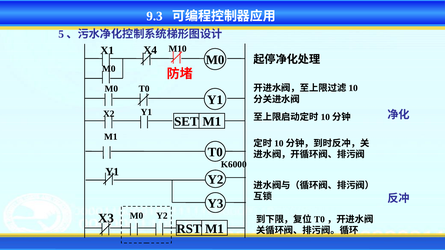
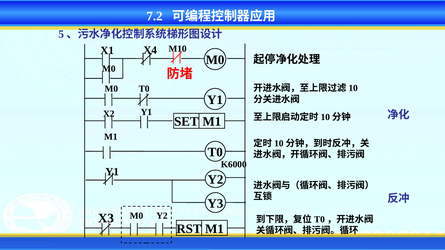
9.3: 9.3 -> 7.2
